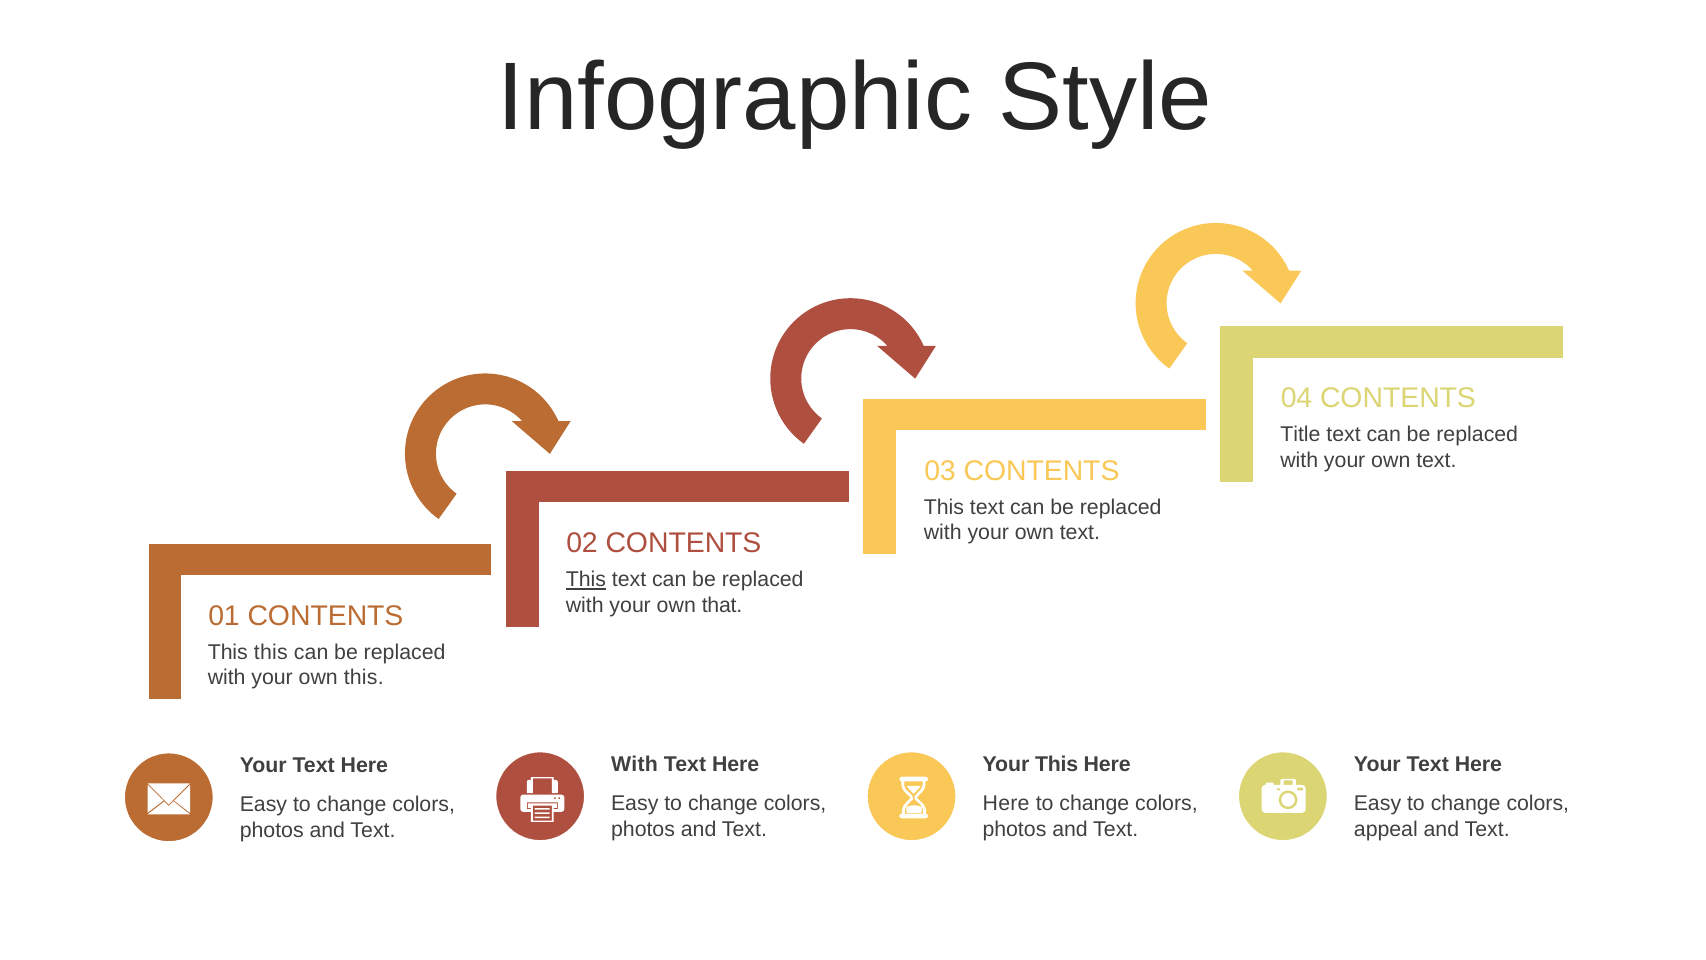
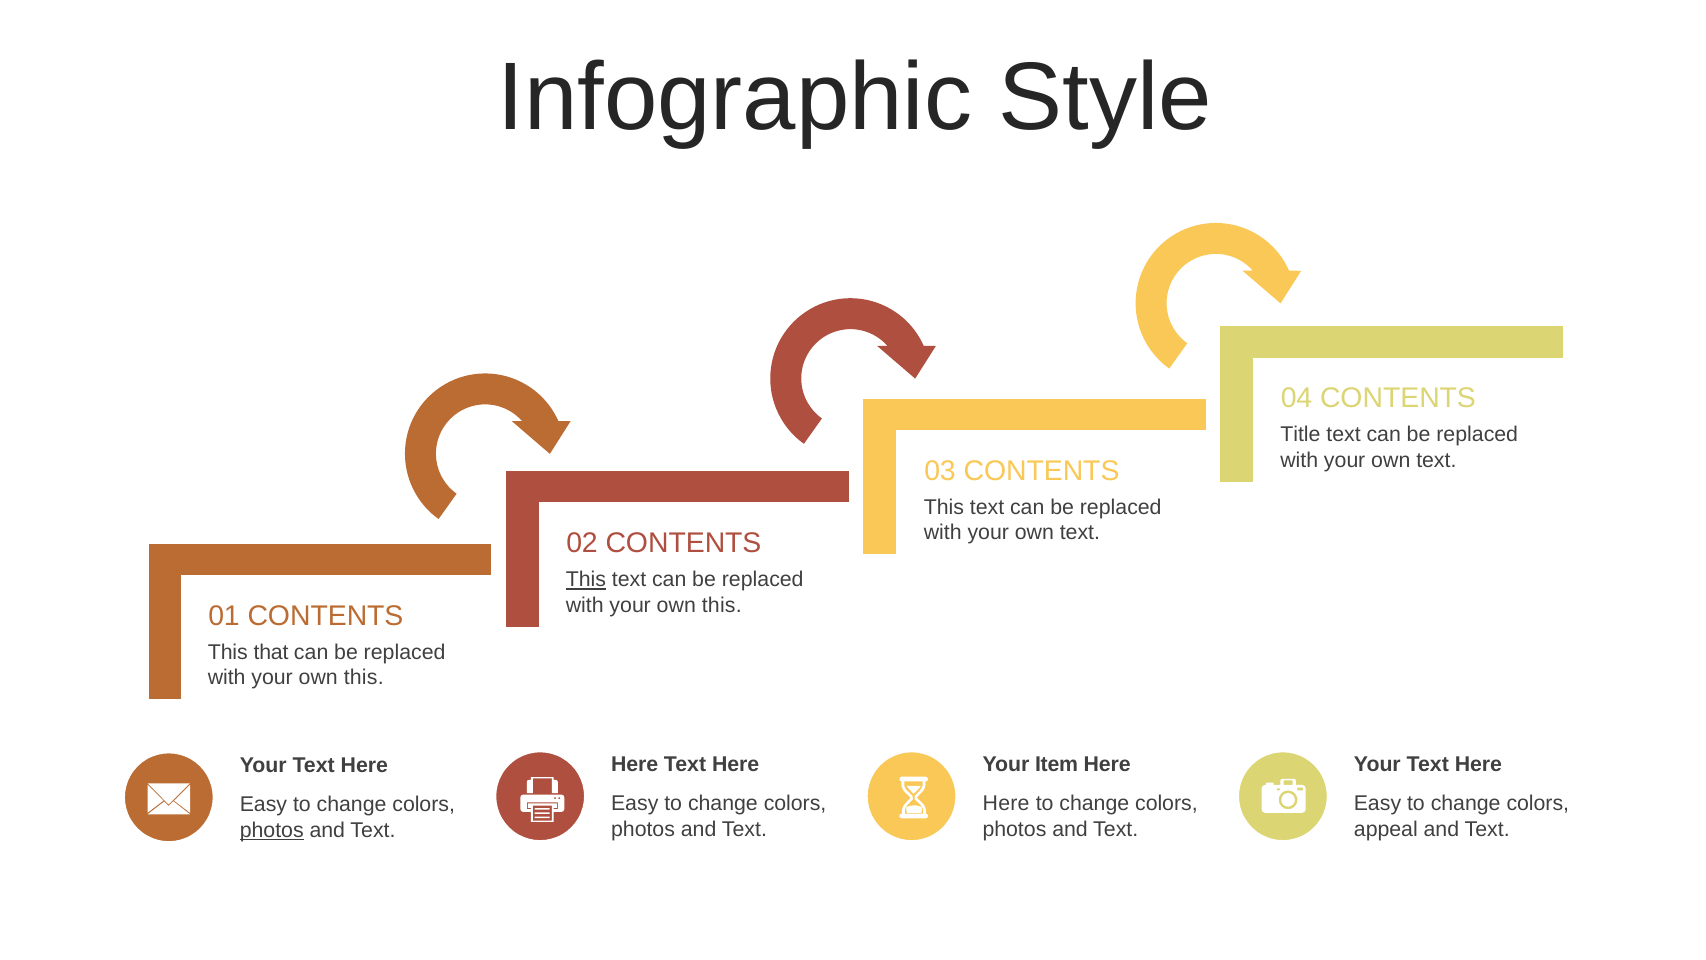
that at (722, 605): that -> this
This this: this -> that
With at (635, 764): With -> Here
Your This: This -> Item
photos at (272, 830) underline: none -> present
